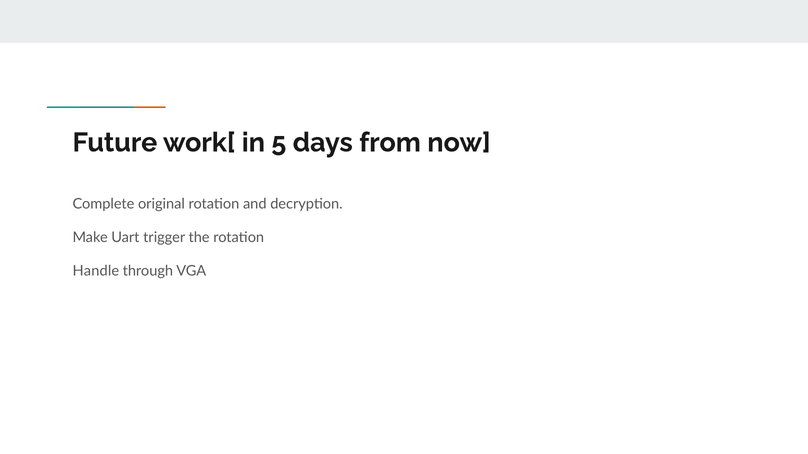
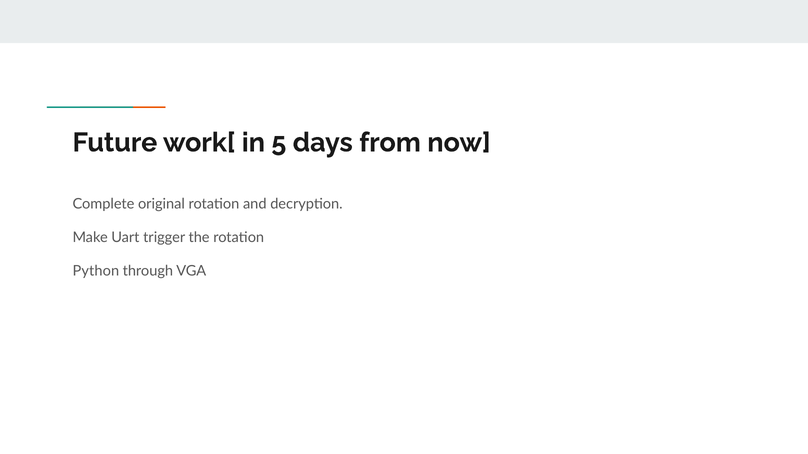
Handle: Handle -> Python
